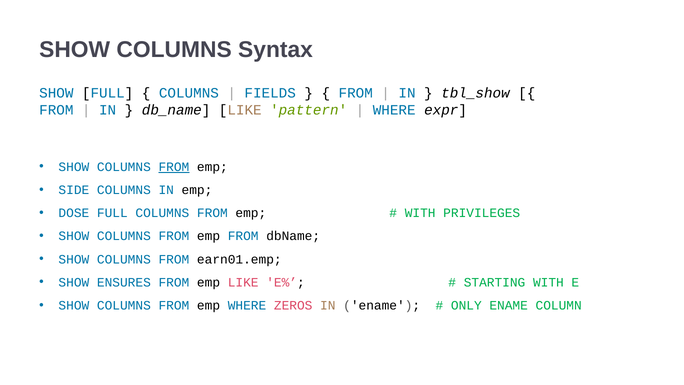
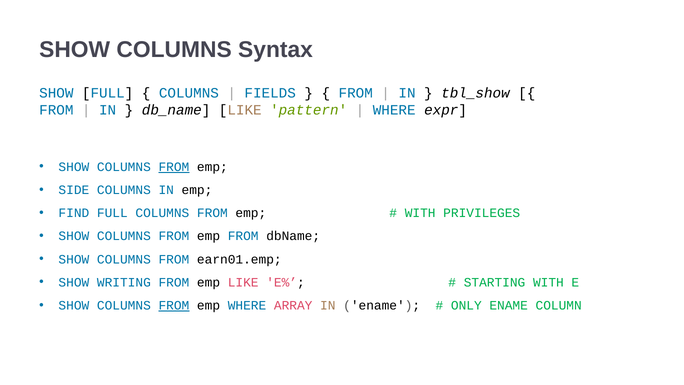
DOSE: DOSE -> FIND
ENSURES: ENSURES -> WRITING
FROM at (174, 305) underline: none -> present
ZEROS: ZEROS -> ARRAY
